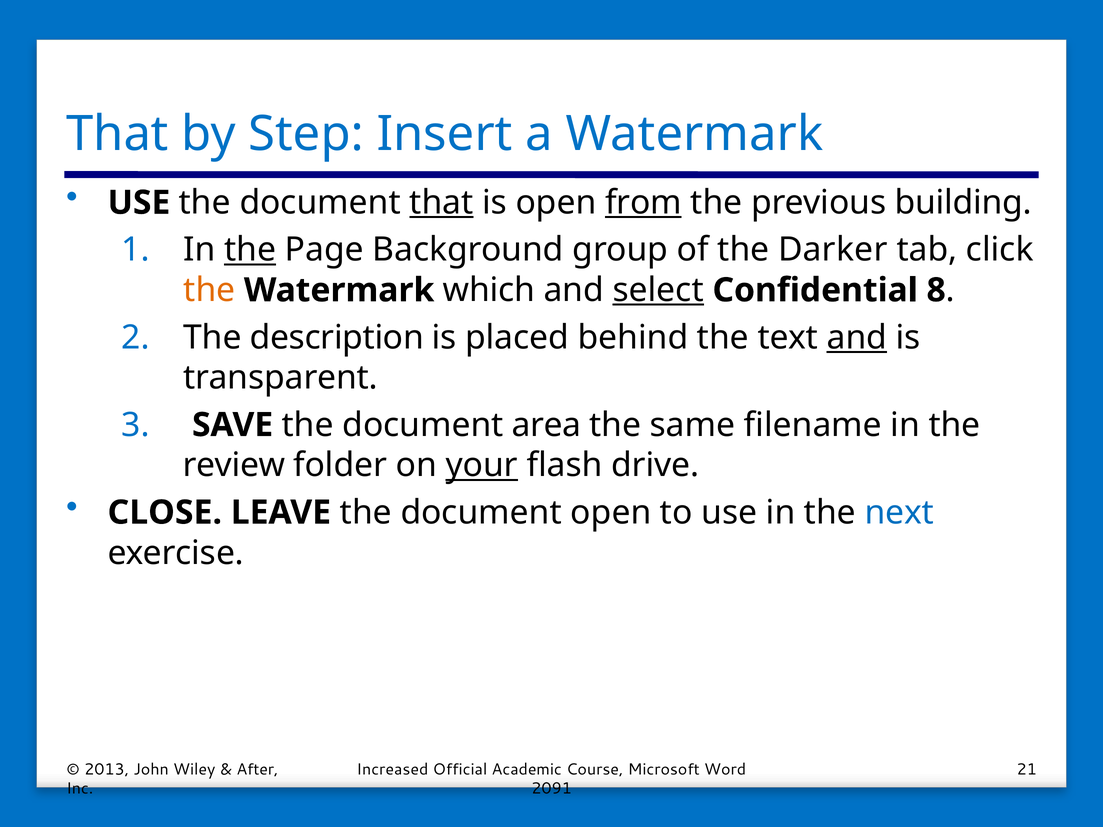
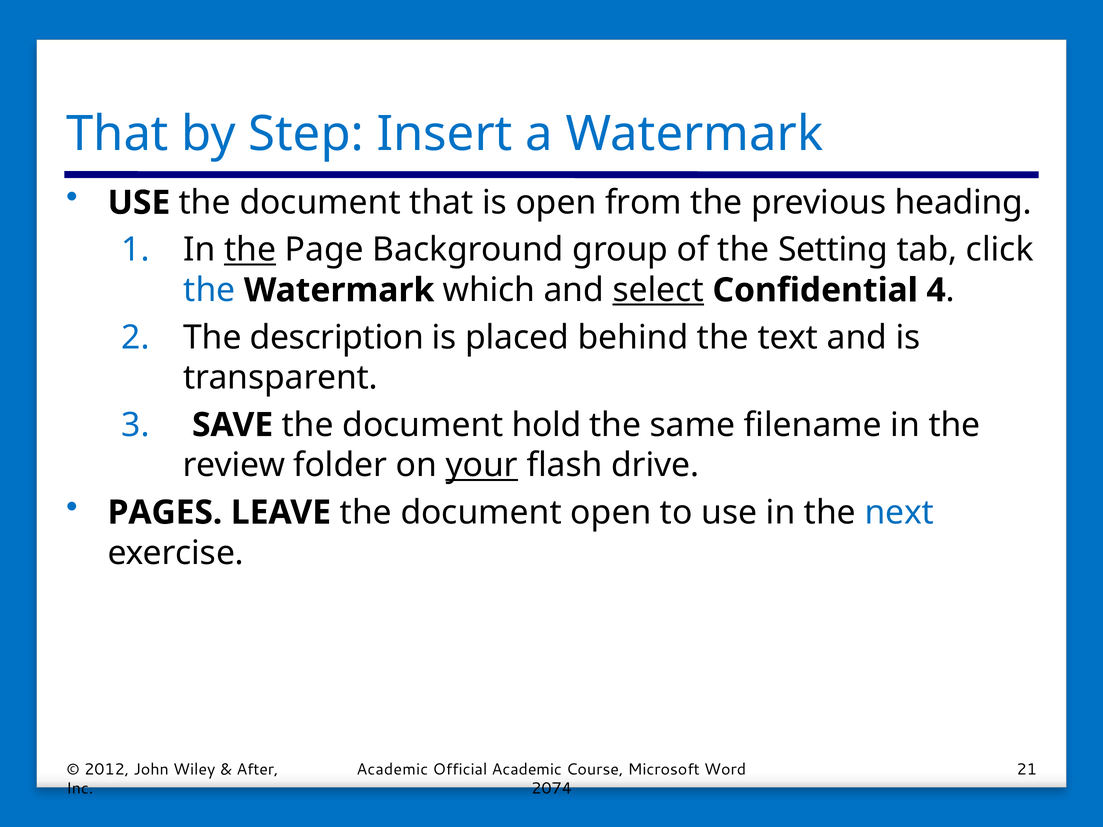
that at (441, 203) underline: present -> none
from underline: present -> none
building: building -> heading
Darker: Darker -> Setting
the at (209, 290) colour: orange -> blue
8: 8 -> 4
and at (857, 337) underline: present -> none
area: area -> hold
CLOSE: CLOSE -> PAGES
2013: 2013 -> 2012
Increased at (392, 770): Increased -> Academic
2091: 2091 -> 2074
